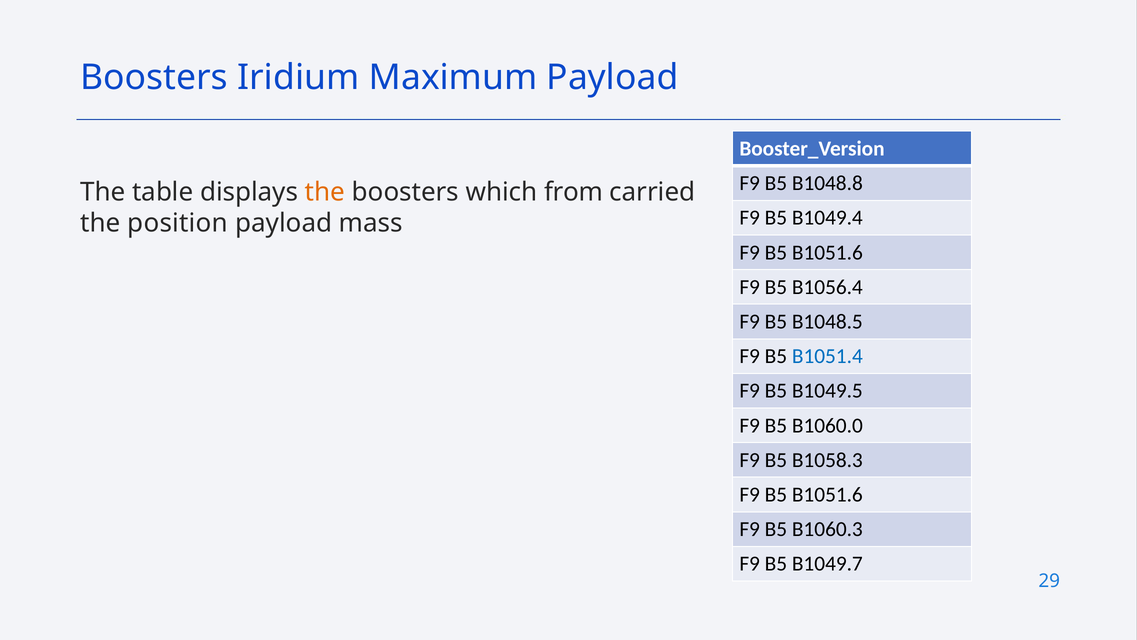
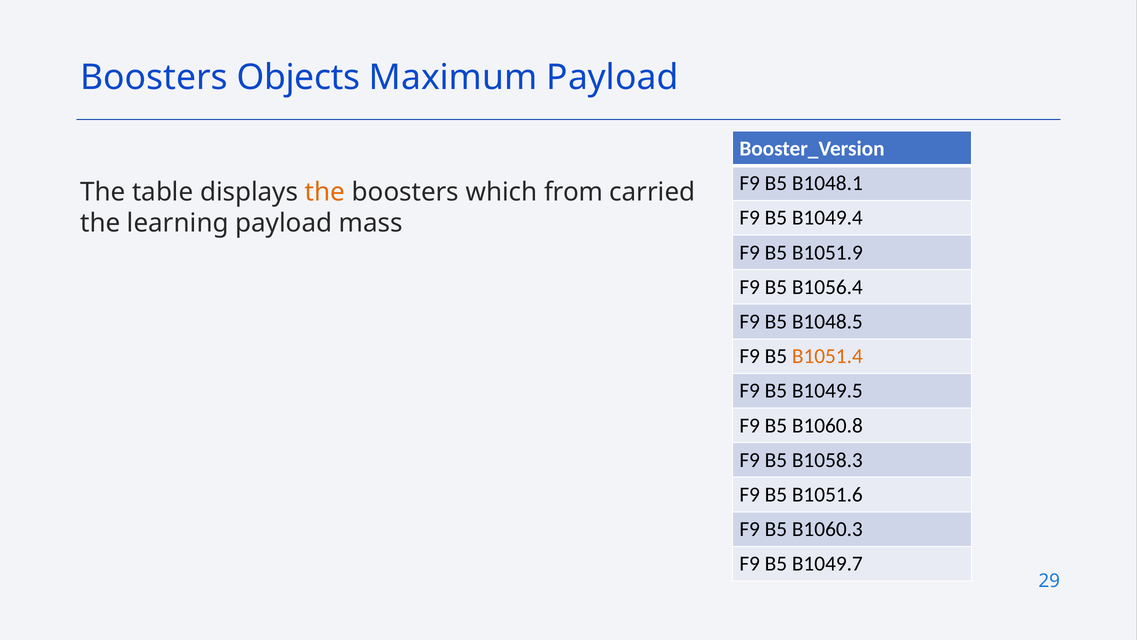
Iridium: Iridium -> Objects
B1048.8: B1048.8 -> B1048.1
position: position -> learning
B1051.6 at (827, 252): B1051.6 -> B1051.9
B1051.4 colour: blue -> orange
B1060.0: B1060.0 -> B1060.8
